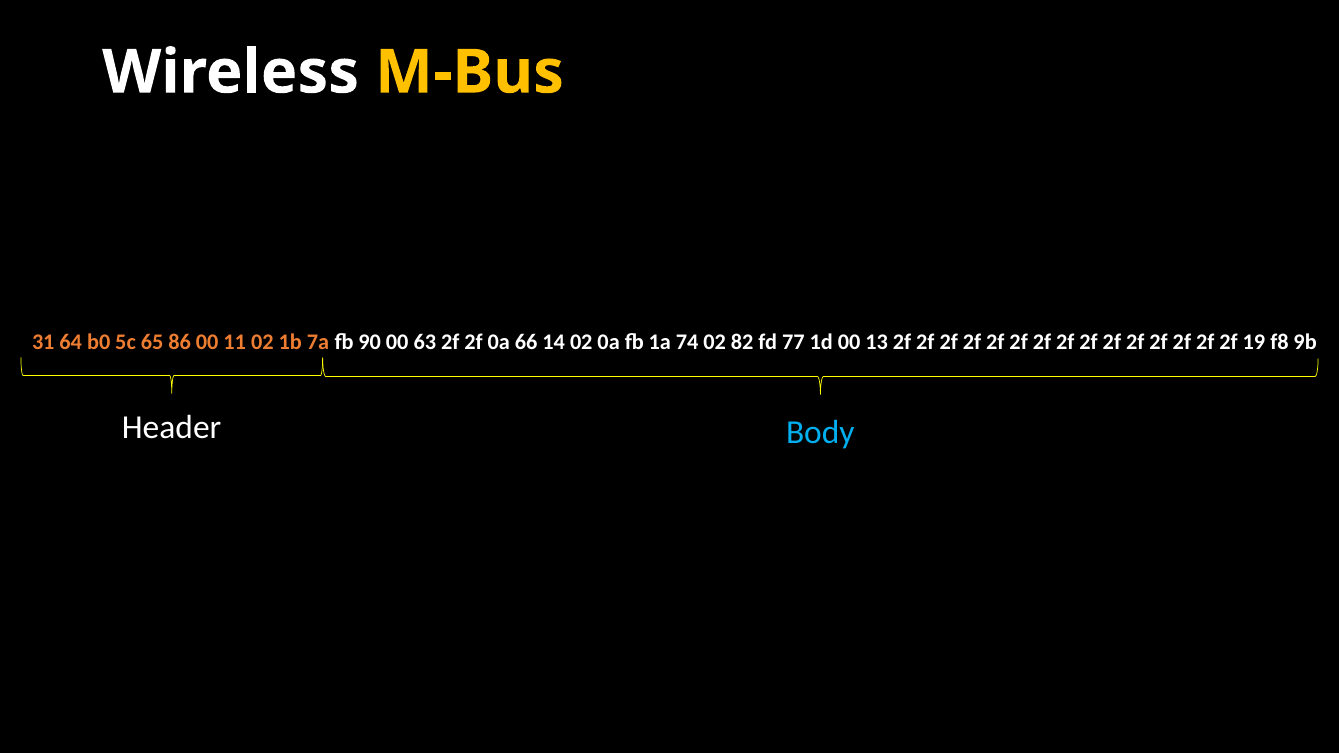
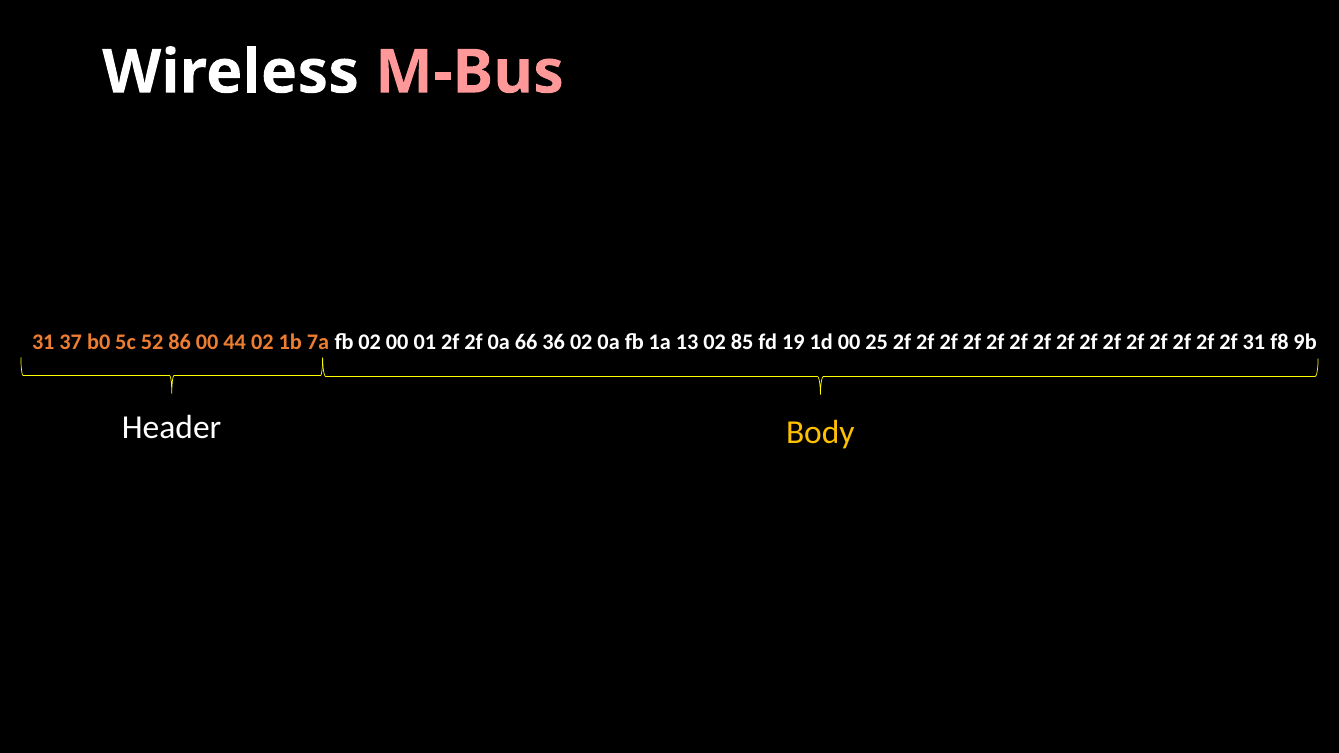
M-Bus colour: yellow -> pink
64: 64 -> 37
65: 65 -> 52
11: 11 -> 44
fb 90: 90 -> 02
63: 63 -> 01
14: 14 -> 36
74: 74 -> 13
82: 82 -> 85
77: 77 -> 19
13: 13 -> 25
2f 19: 19 -> 31
Body colour: light blue -> yellow
